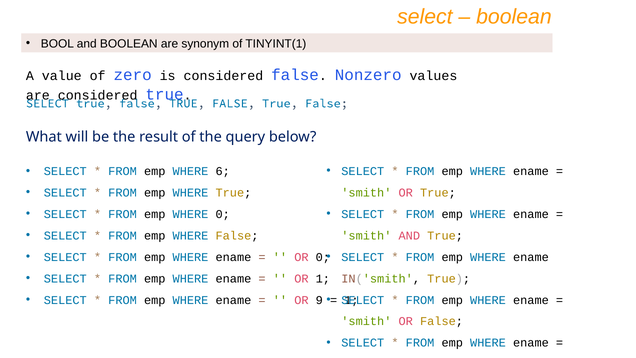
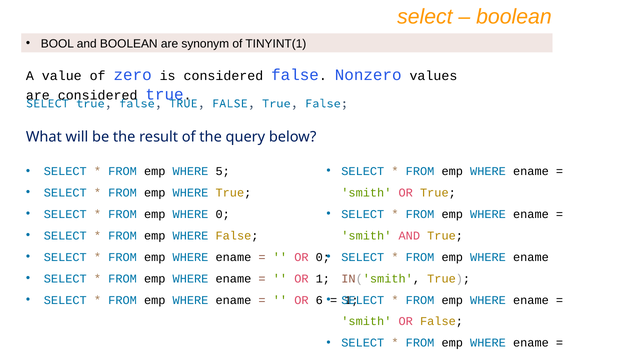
6: 6 -> 5
9: 9 -> 6
